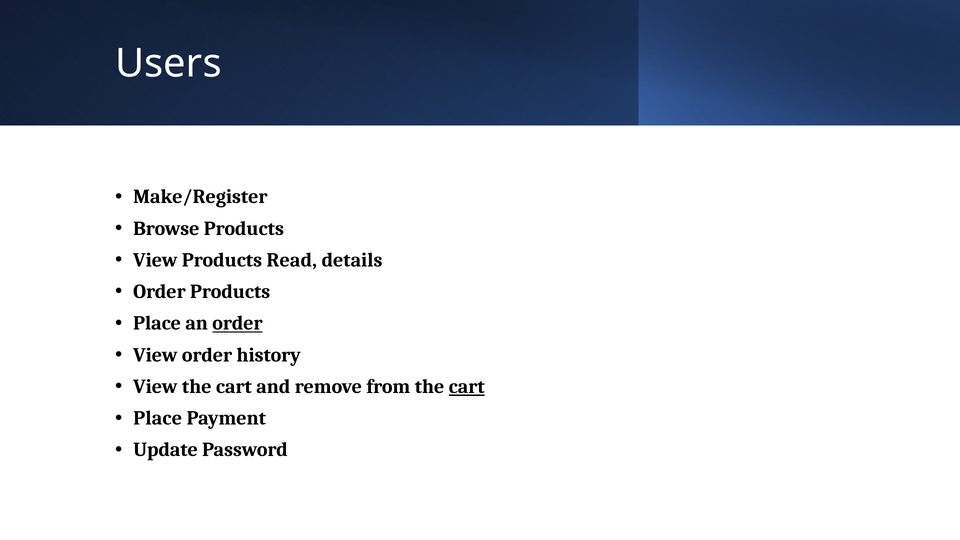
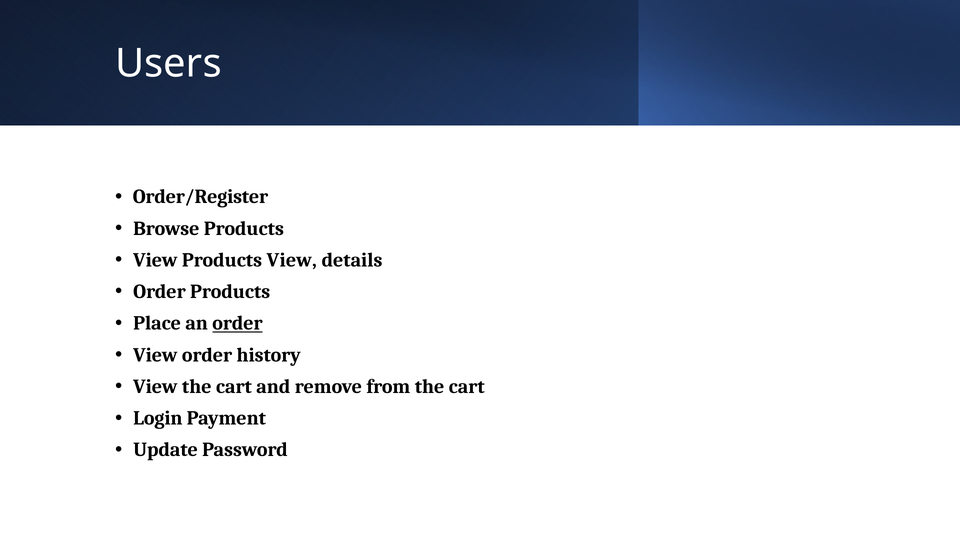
Make/Register: Make/Register -> Order/Register
Products Read: Read -> View
cart at (467, 387) underline: present -> none
Place at (158, 418): Place -> Login
